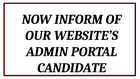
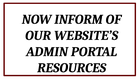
CANDIDATE: CANDIDATE -> RESOURCES
